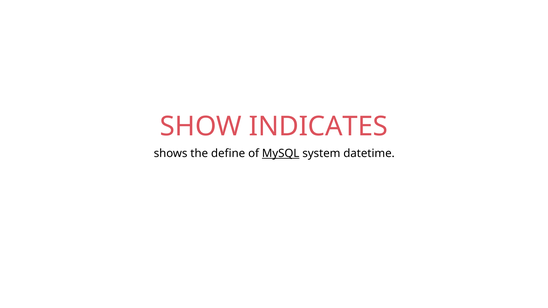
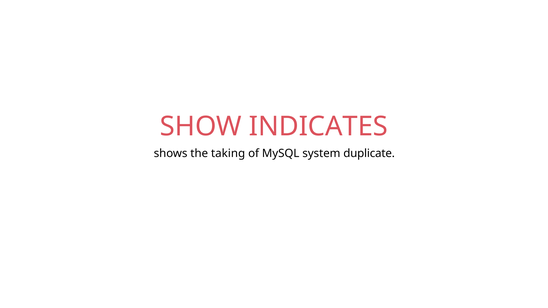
define: define -> taking
MySQL underline: present -> none
datetime: datetime -> duplicate
